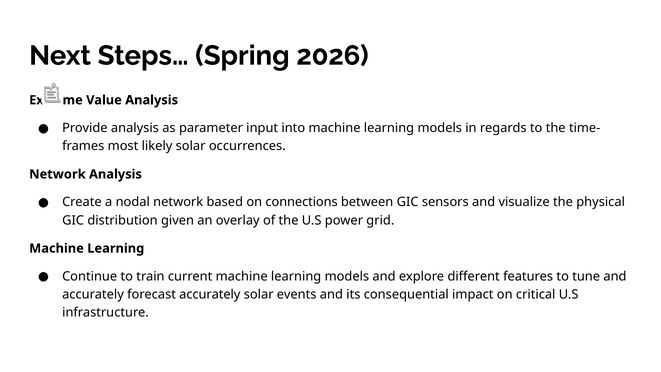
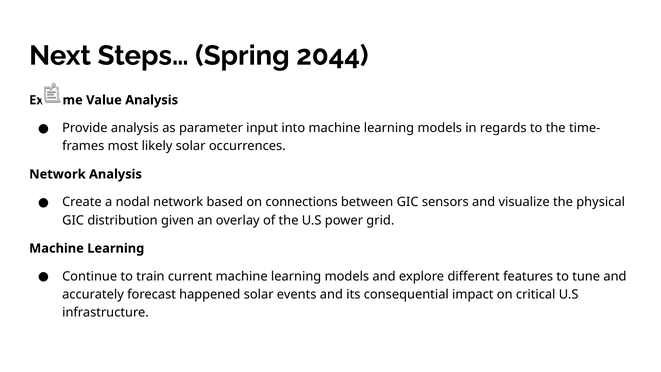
2026: 2026 -> 2044
forecast accurately: accurately -> happened
